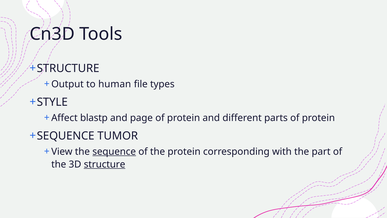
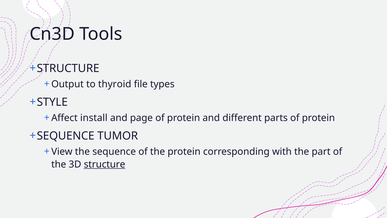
human: human -> thyroid
blastp: blastp -> install
sequence underline: present -> none
